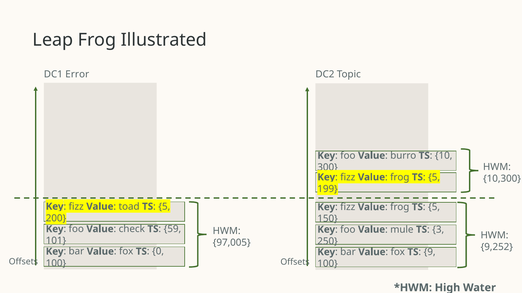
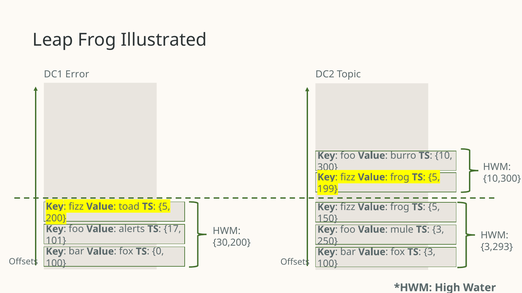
check: check -> alerts
59: 59 -> 17
97,005: 97,005 -> 30,200
9,252: 9,252 -> 3,293
9 at (430, 252): 9 -> 3
